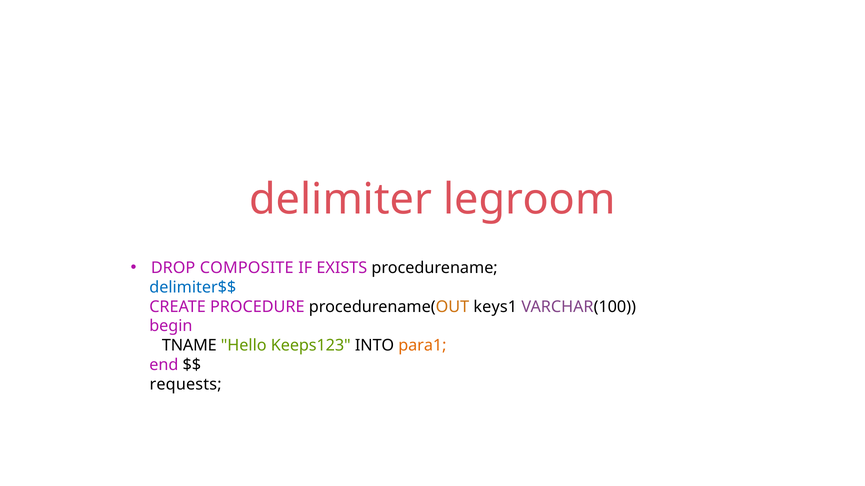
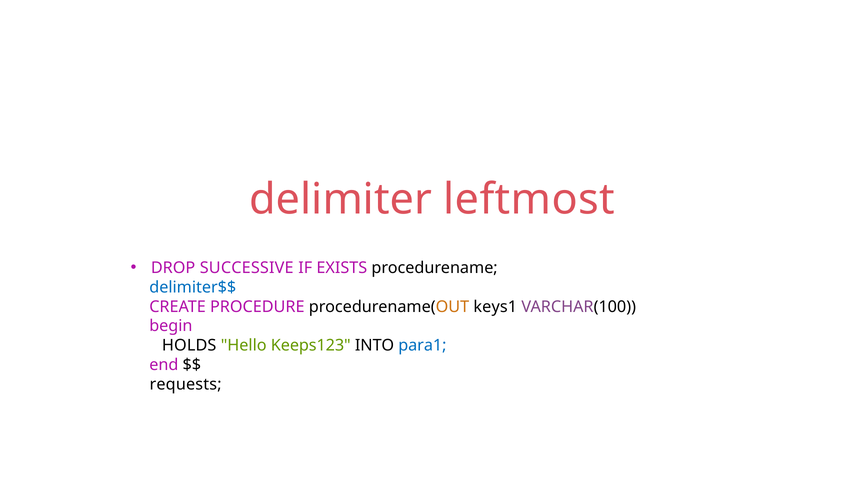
legroom: legroom -> leftmost
COMPOSITE: COMPOSITE -> SUCCESSIVE
TNAME: TNAME -> HOLDS
para1 colour: orange -> blue
